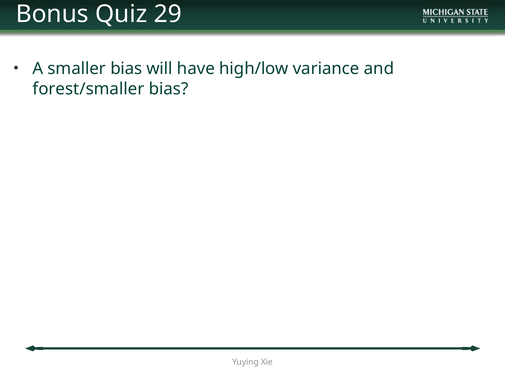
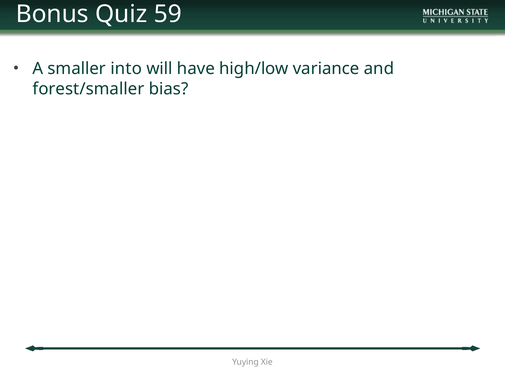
29: 29 -> 59
smaller bias: bias -> into
